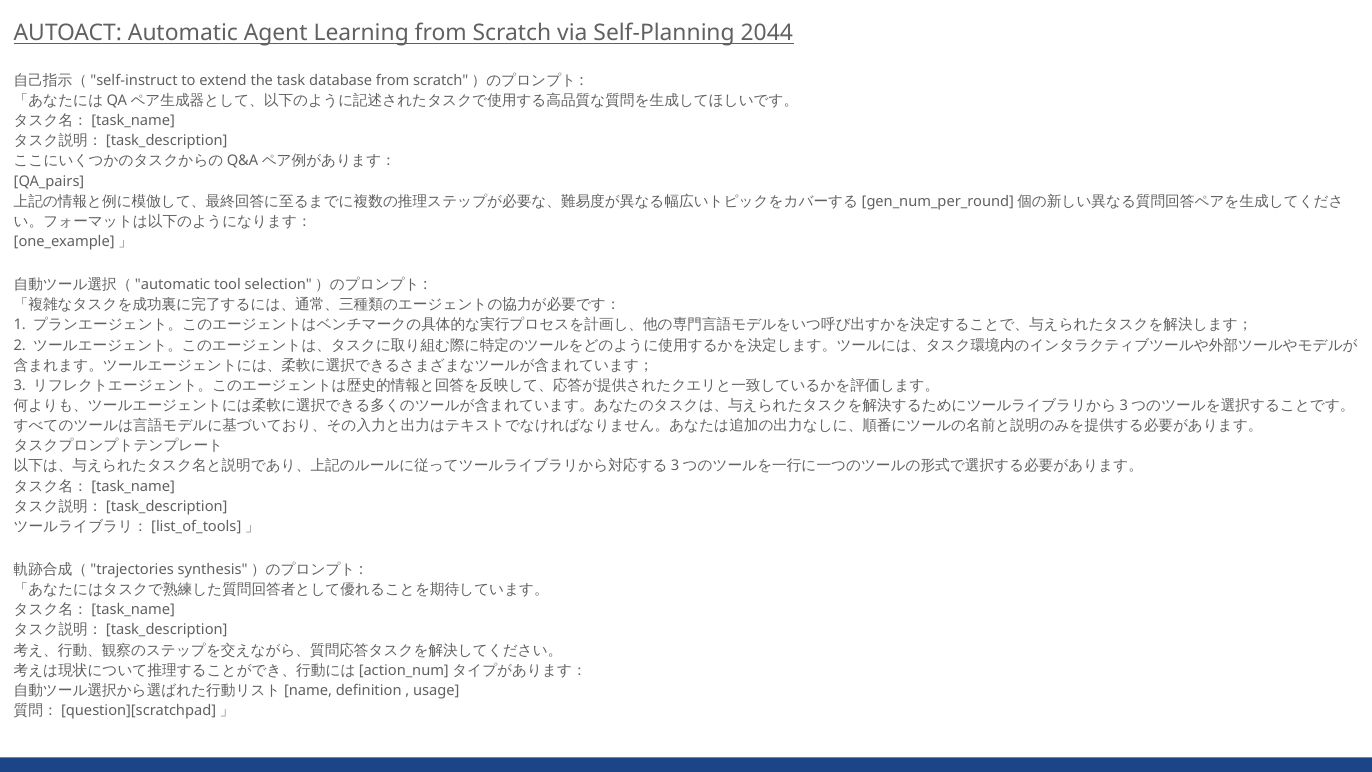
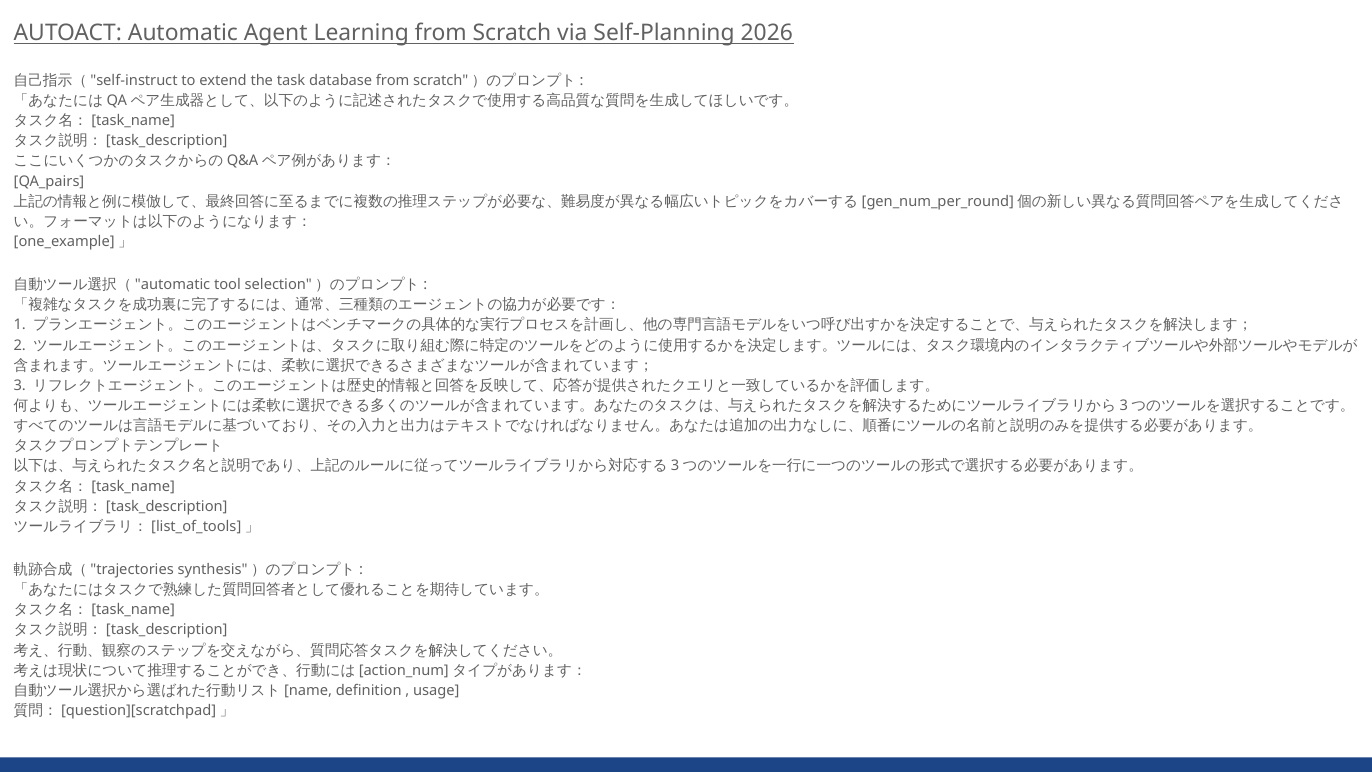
2044: 2044 -> 2026
